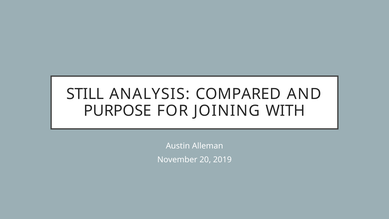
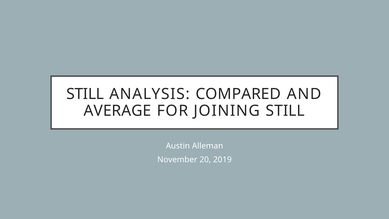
PURPOSE: PURPOSE -> AVERAGE
JOINING WITH: WITH -> STILL
